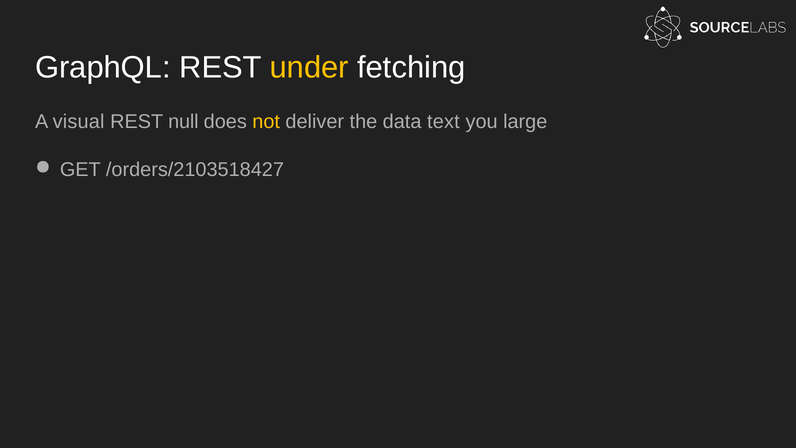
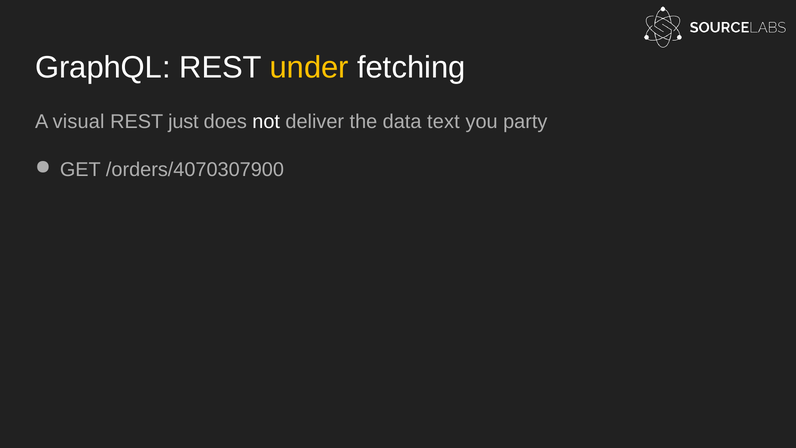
null: null -> just
not colour: yellow -> white
large: large -> party
/orders/2103518427: /orders/2103518427 -> /orders/4070307900
